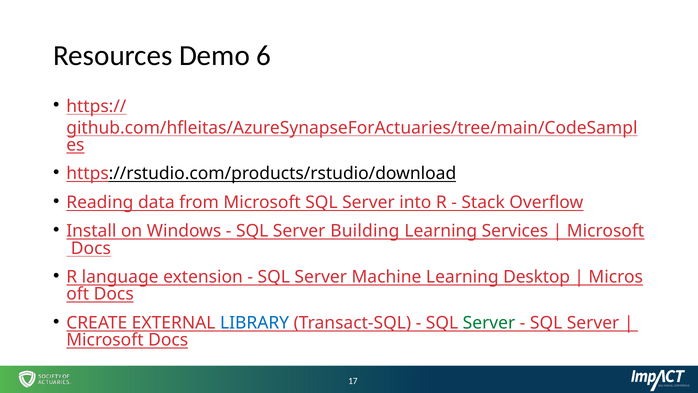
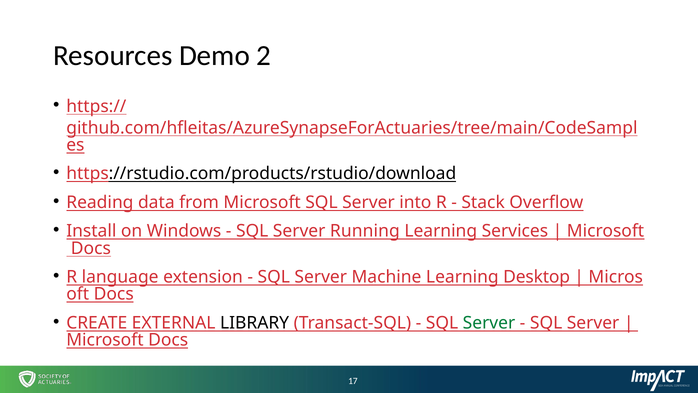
6: 6 -> 2
Building: Building -> Running
LIBRARY colour: blue -> black
